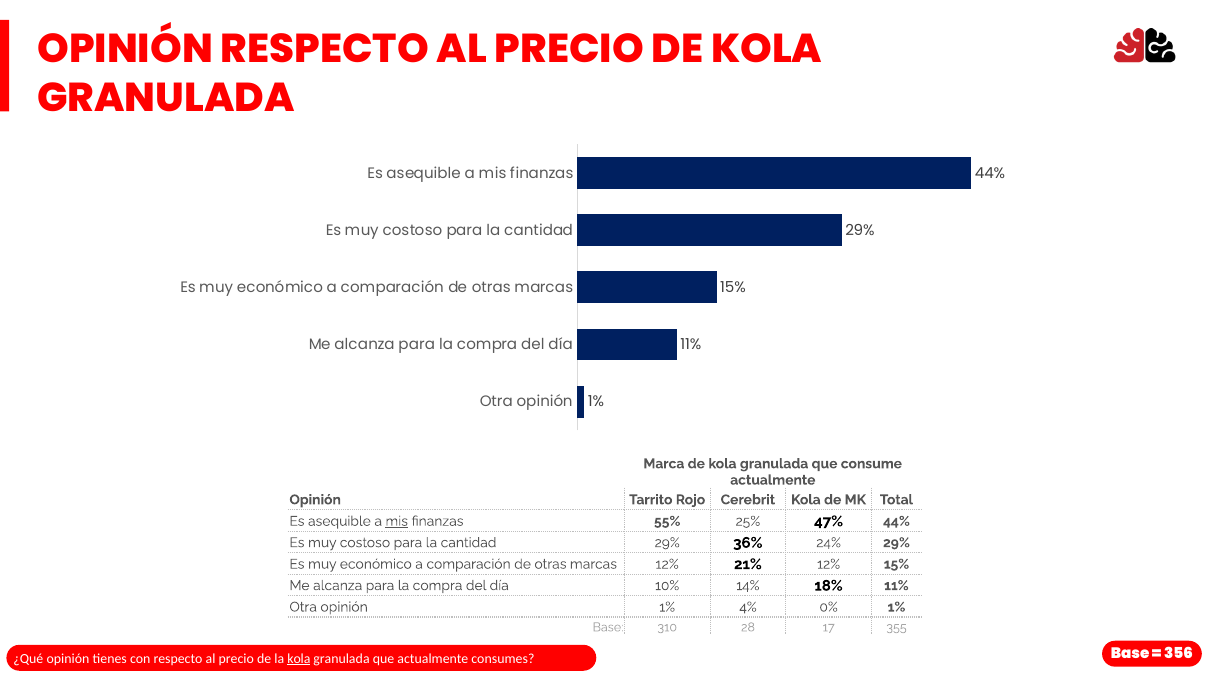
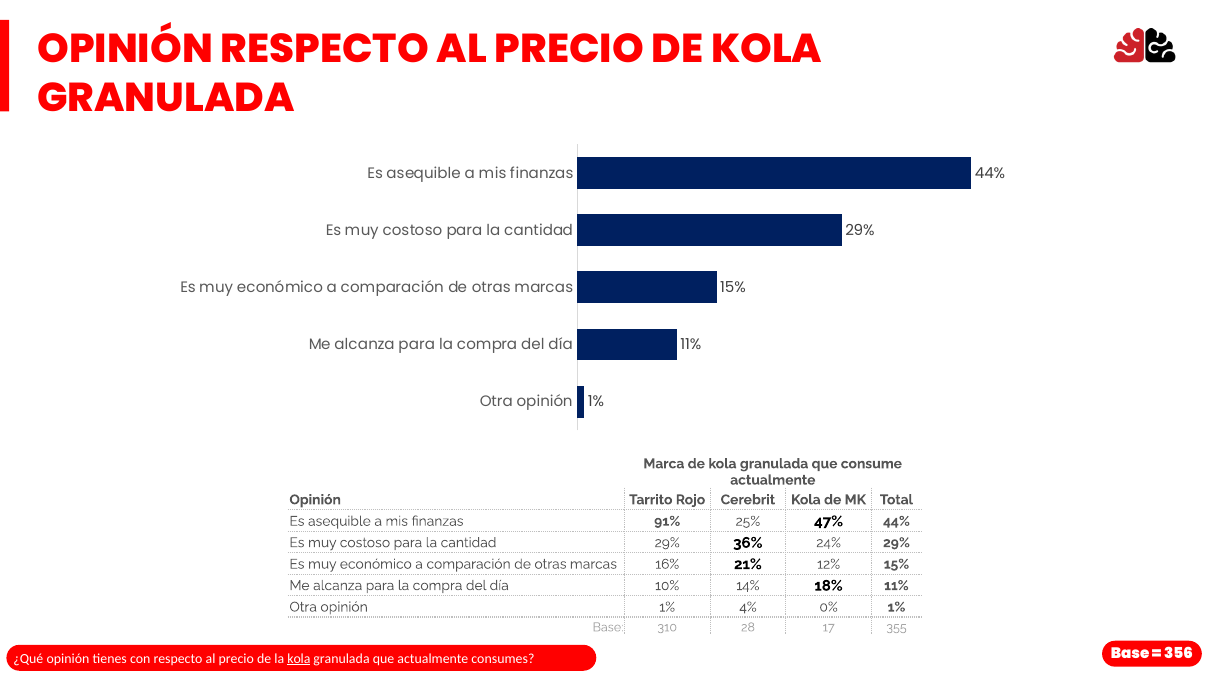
mis at (397, 521) underline: present -> none
55%: 55% -> 91%
marcas 12%: 12% -> 16%
